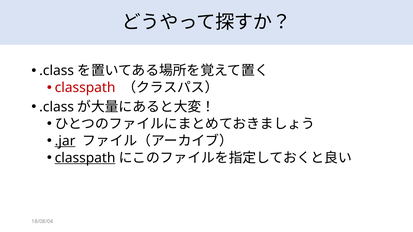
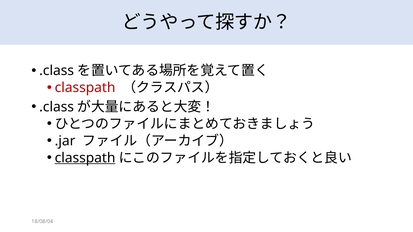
.jar underline: present -> none
